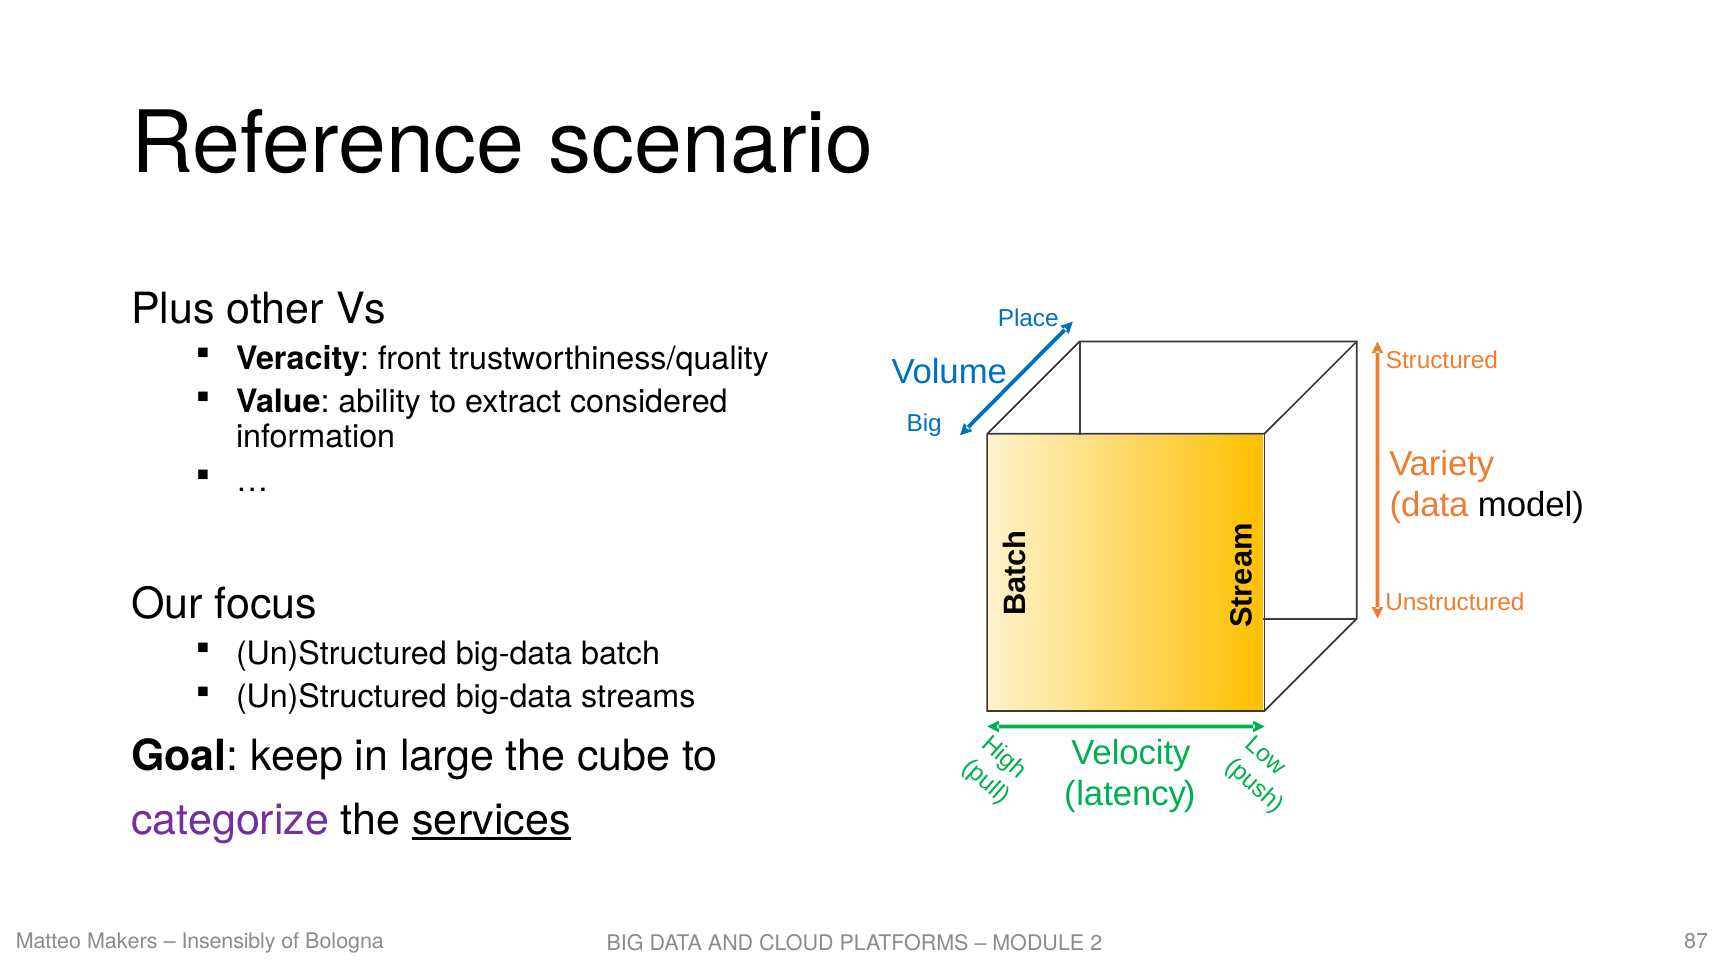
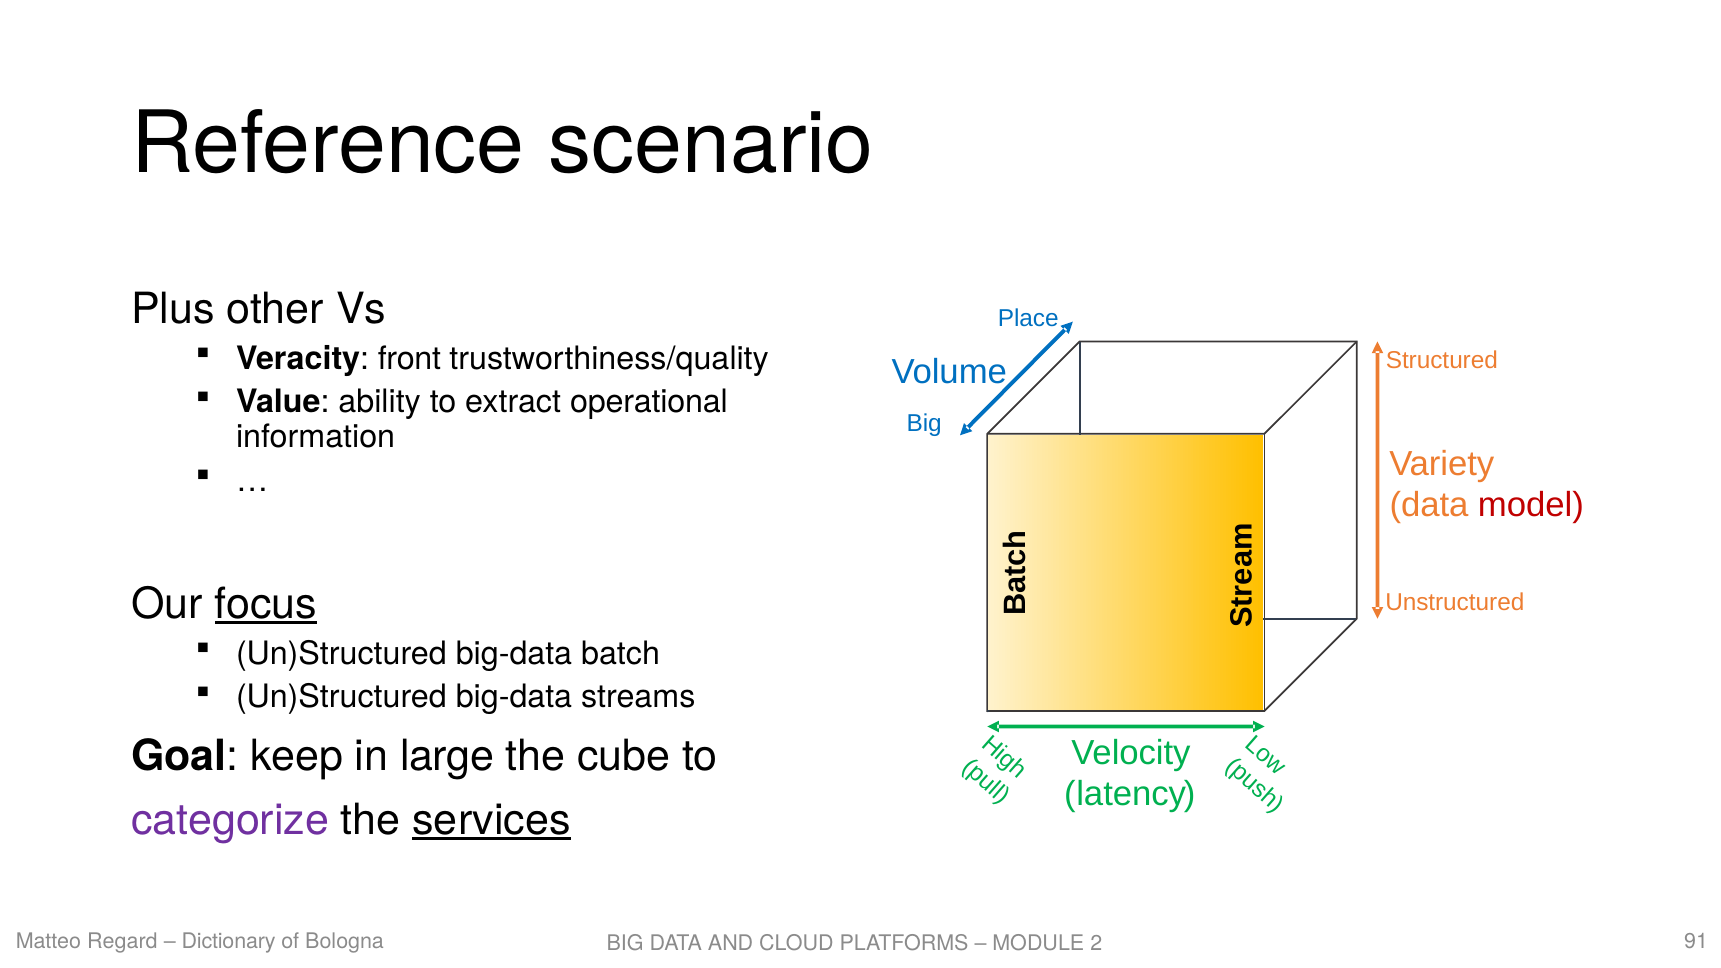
considered: considered -> operational
model colour: black -> red
focus underline: none -> present
Makers: Makers -> Regard
Insensibly: Insensibly -> Dictionary
87: 87 -> 91
